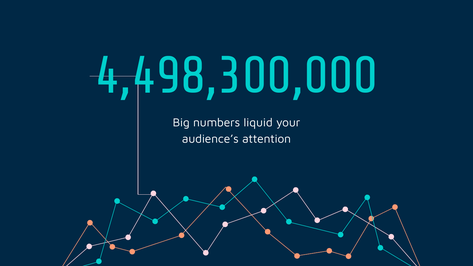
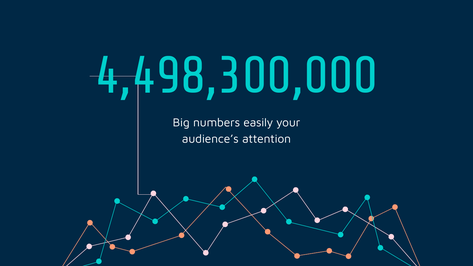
liquid: liquid -> easily
